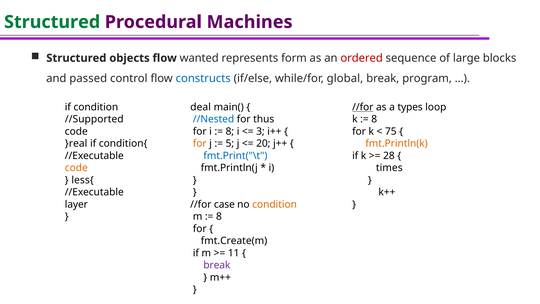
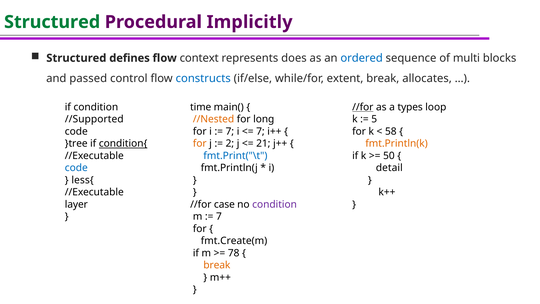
Machines: Machines -> Implicitly
objects: objects -> defines
wanted: wanted -> context
form: form -> does
ordered colour: red -> blue
large: large -> multi
global: global -> extent
program: program -> allocates
deal: deal -> time
//Nested colour: blue -> orange
thus: thus -> long
8 at (374, 119): 8 -> 5
8 at (230, 131): 8 -> 7
3 at (260, 131): 3 -> 7
75: 75 -> 58
}real: }real -> }tree
condition{ underline: none -> present
5: 5 -> 2
20: 20 -> 21
28: 28 -> 50
code at (76, 168) colour: orange -> blue
times: times -> detail
condition at (275, 204) colour: orange -> purple
8 at (219, 216): 8 -> 7
11: 11 -> 78
break at (217, 265) colour: purple -> orange
